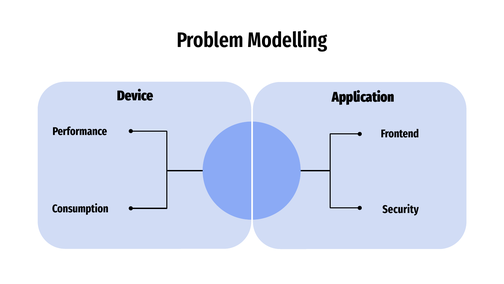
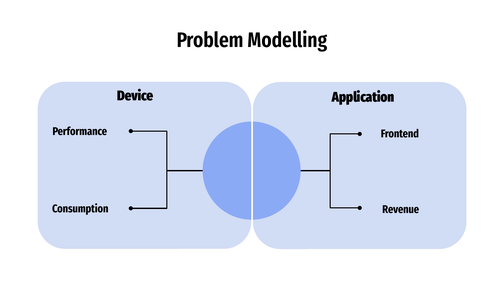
Security: Security -> Revenue
